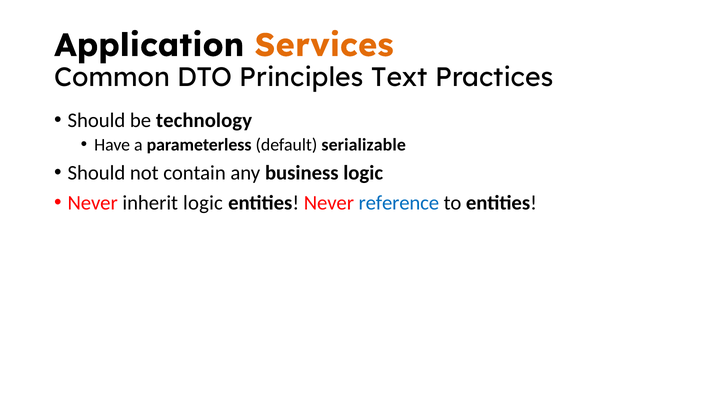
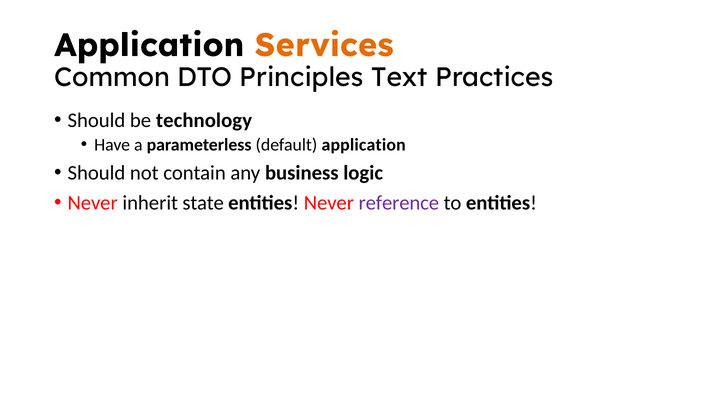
default serializable: serializable -> application
inherit logic: logic -> state
reference colour: blue -> purple
